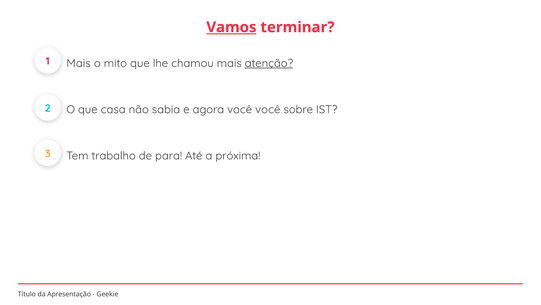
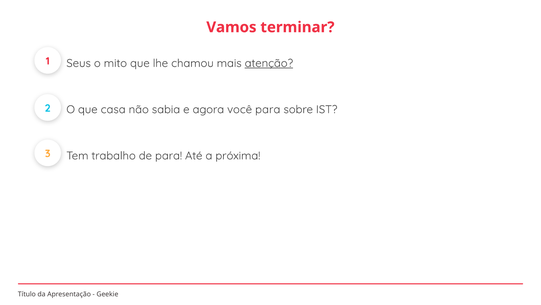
Vamos underline: present -> none
1 Mais: Mais -> Seus
você você: você -> para
